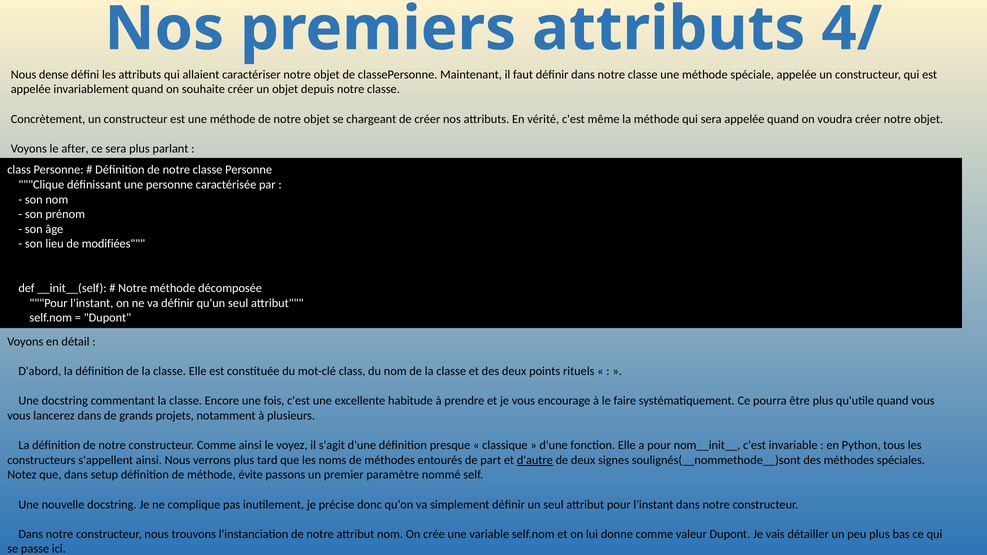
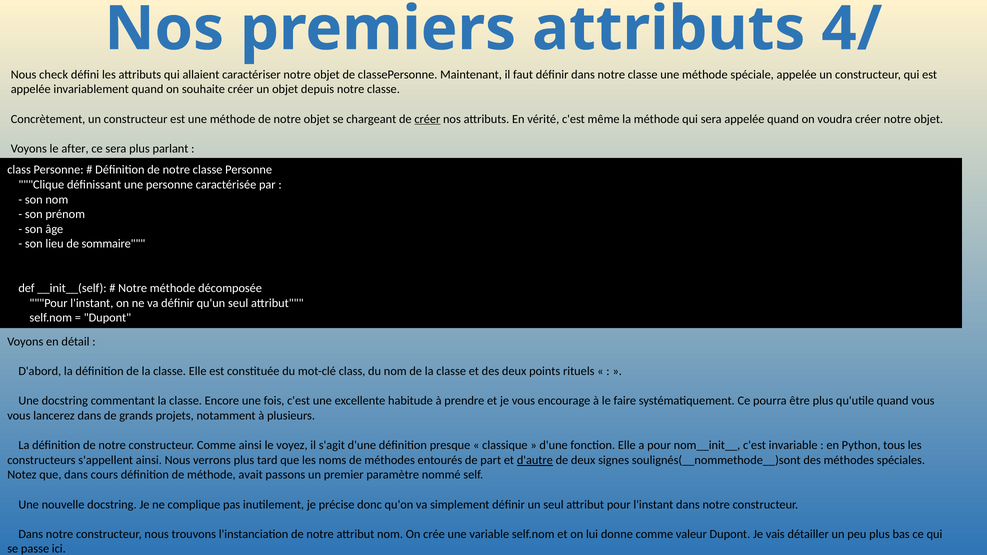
dense: dense -> check
créer at (427, 119) underline: none -> present
modifiées: modifiées -> sommaire
setup: setup -> cours
évite: évite -> avait
